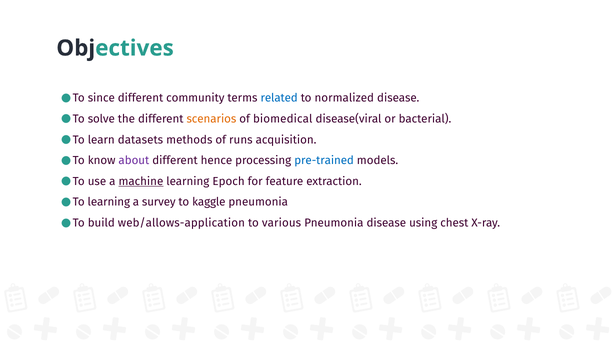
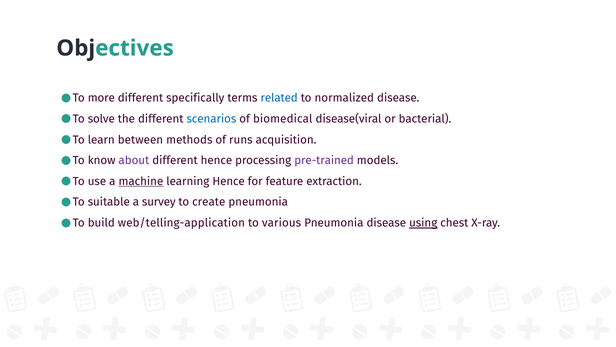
since: since -> more
community: community -> specifically
scenarios colour: orange -> blue
datasets: datasets -> between
pre-trained colour: blue -> purple
learning Epoch: Epoch -> Hence
To learning: learning -> suitable
kaggle: kaggle -> create
web/allows-application: web/allows-application -> web/telling-application
using underline: none -> present
